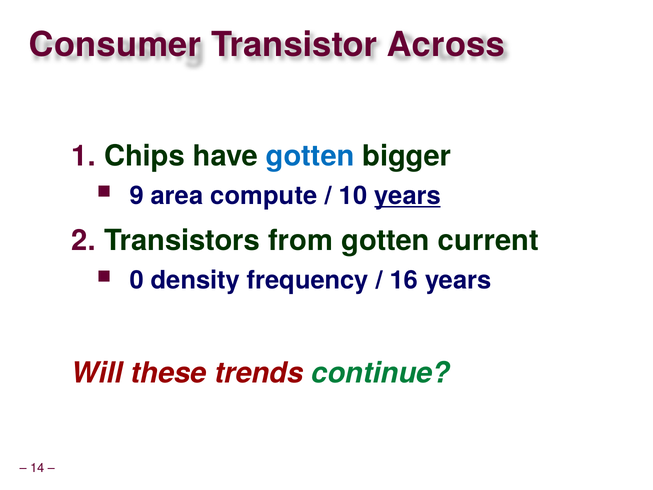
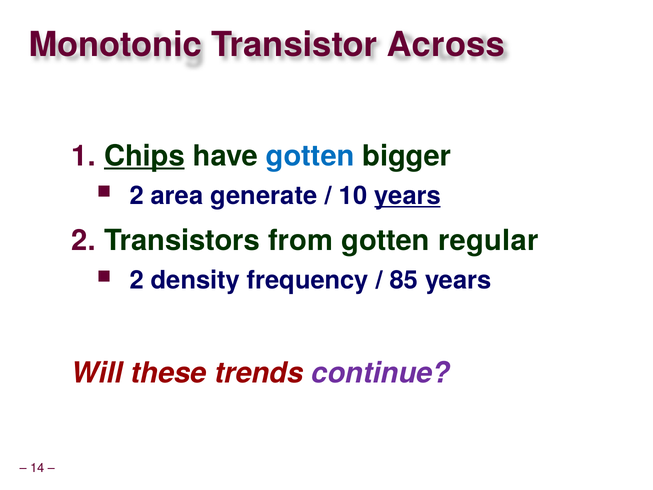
Consumer: Consumer -> Monotonic
Chips underline: none -> present
9 at (137, 196): 9 -> 2
compute: compute -> generate
current: current -> regular
0 at (137, 280): 0 -> 2
16: 16 -> 85
continue colour: green -> purple
